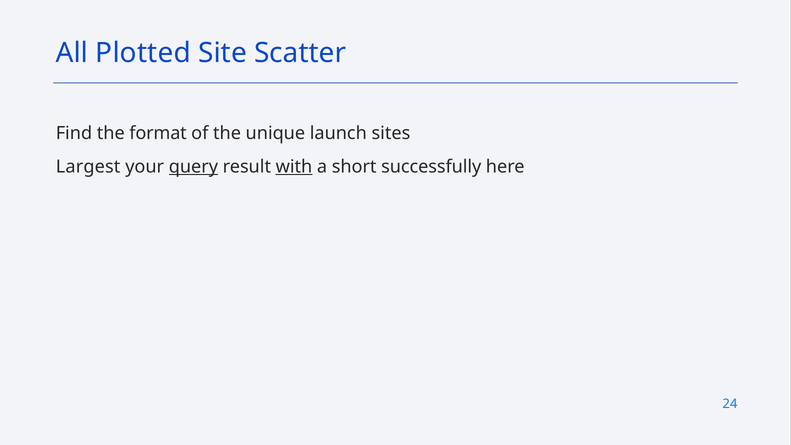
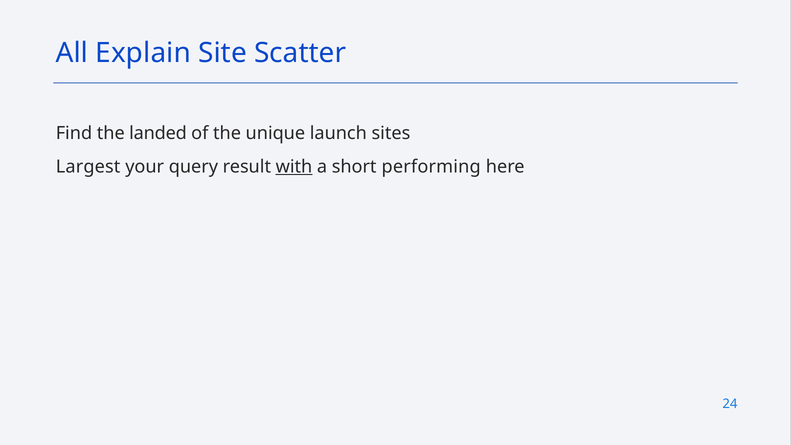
Plotted: Plotted -> Explain
format: format -> landed
query underline: present -> none
successfully: successfully -> performing
